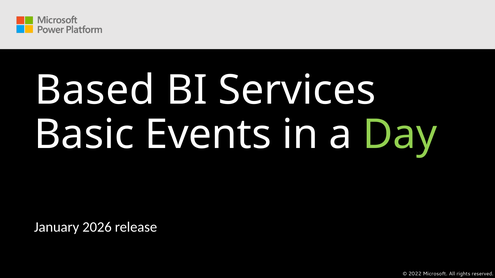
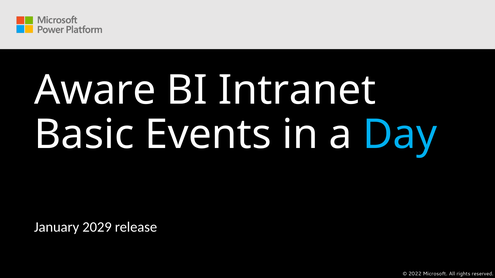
Based: Based -> Aware
Services: Services -> Intranet
Day colour: light green -> light blue
2026: 2026 -> 2029
